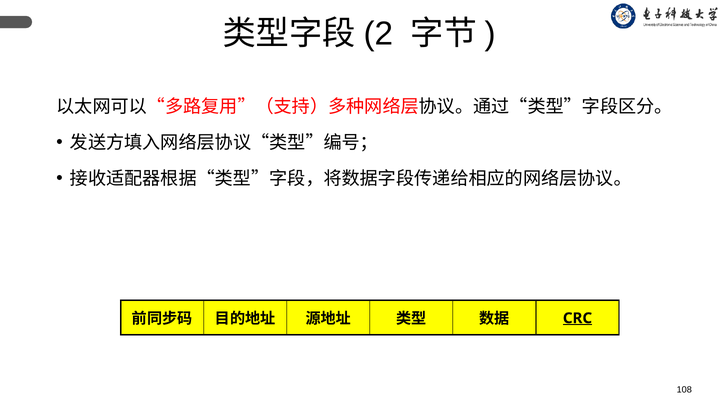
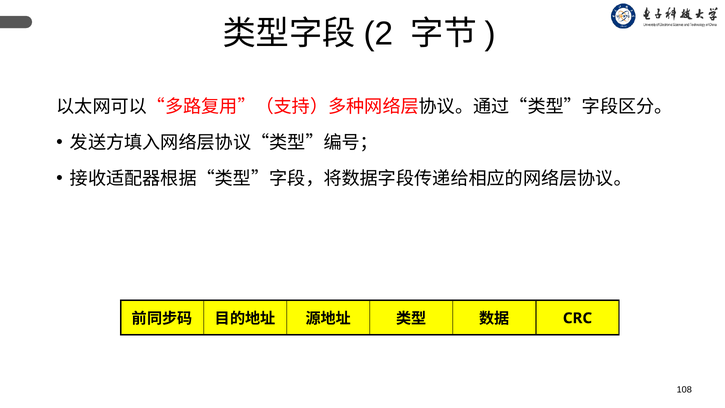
CRC underline: present -> none
